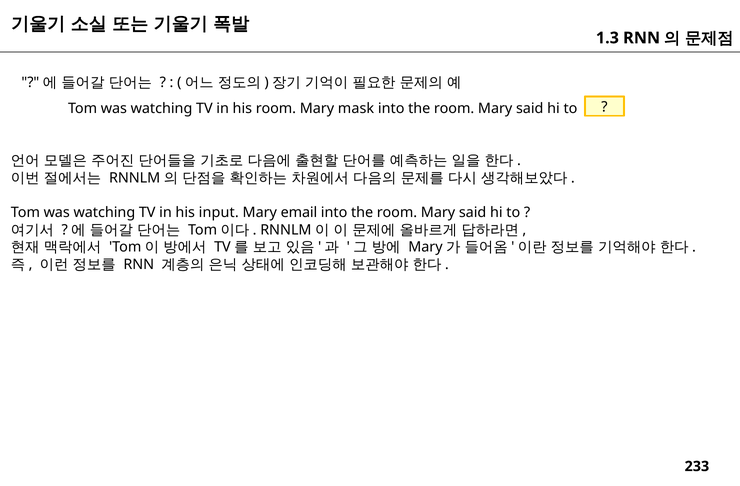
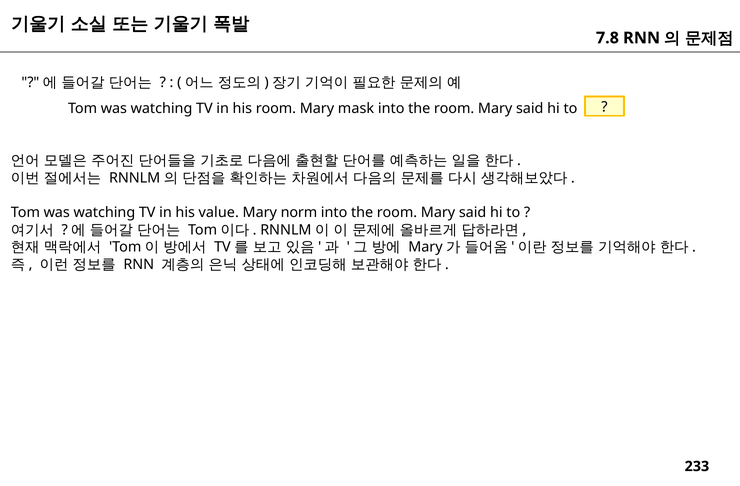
1.3: 1.3 -> 7.8
input: input -> value
email: email -> norm
